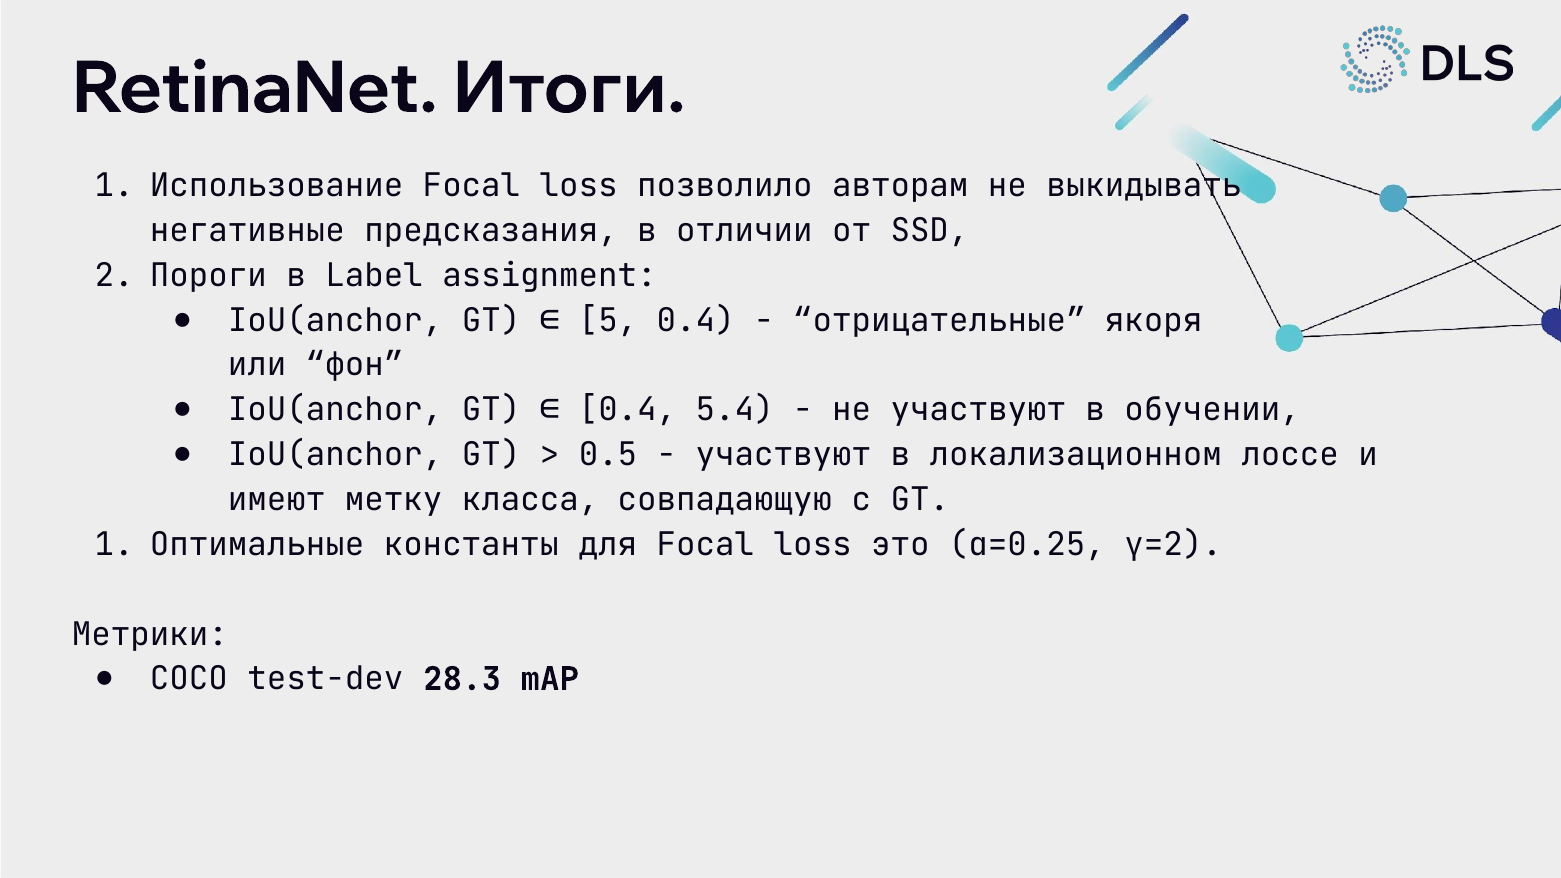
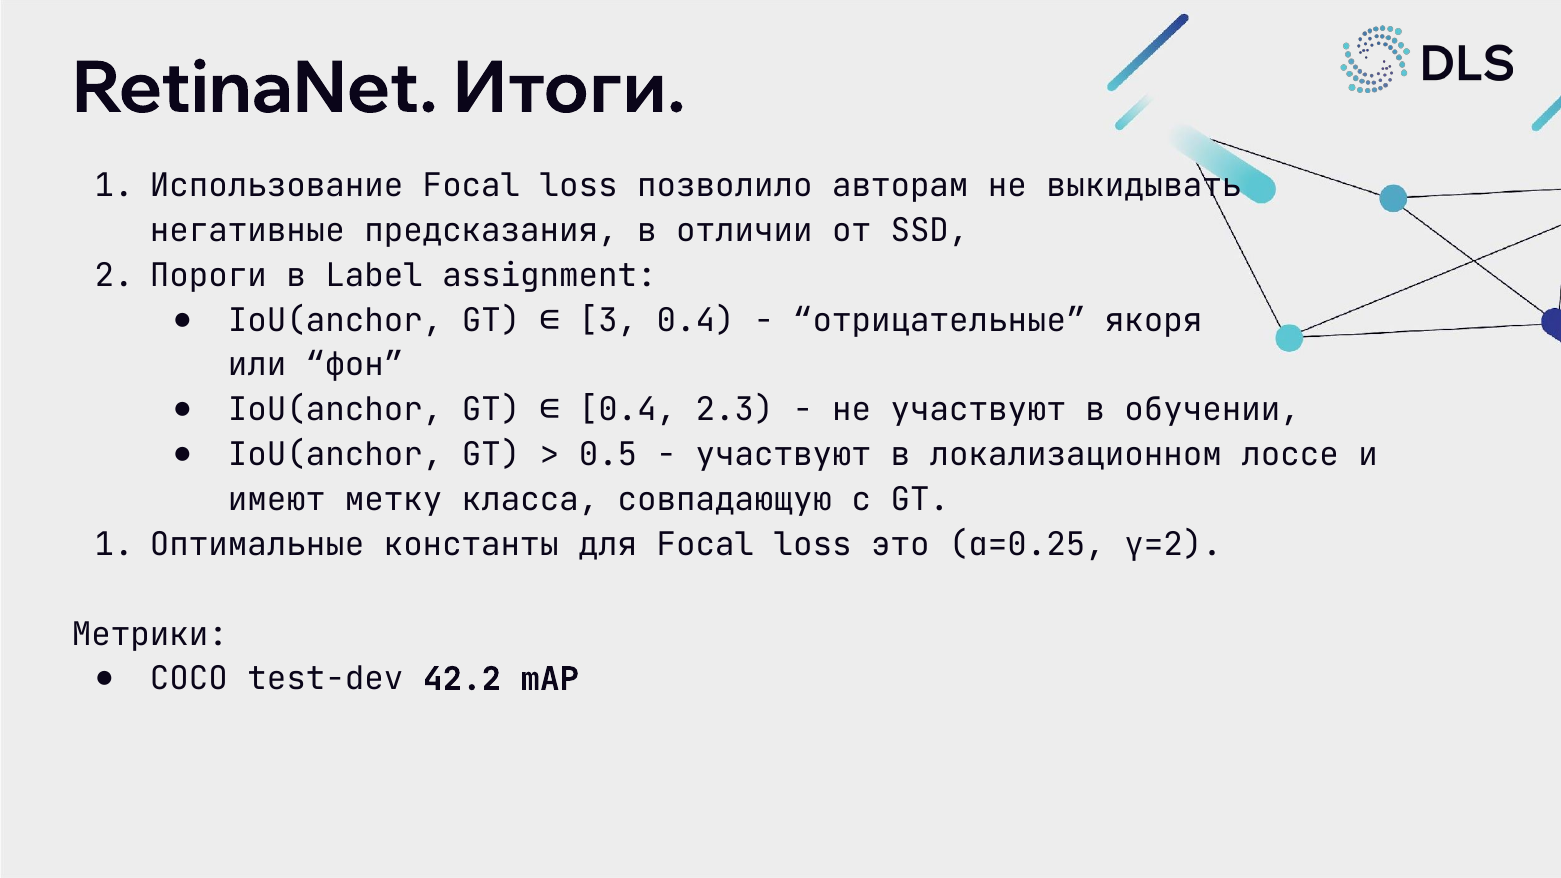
5: 5 -> 3
5.4: 5.4 -> 2.3
28.3: 28.3 -> 42.2
